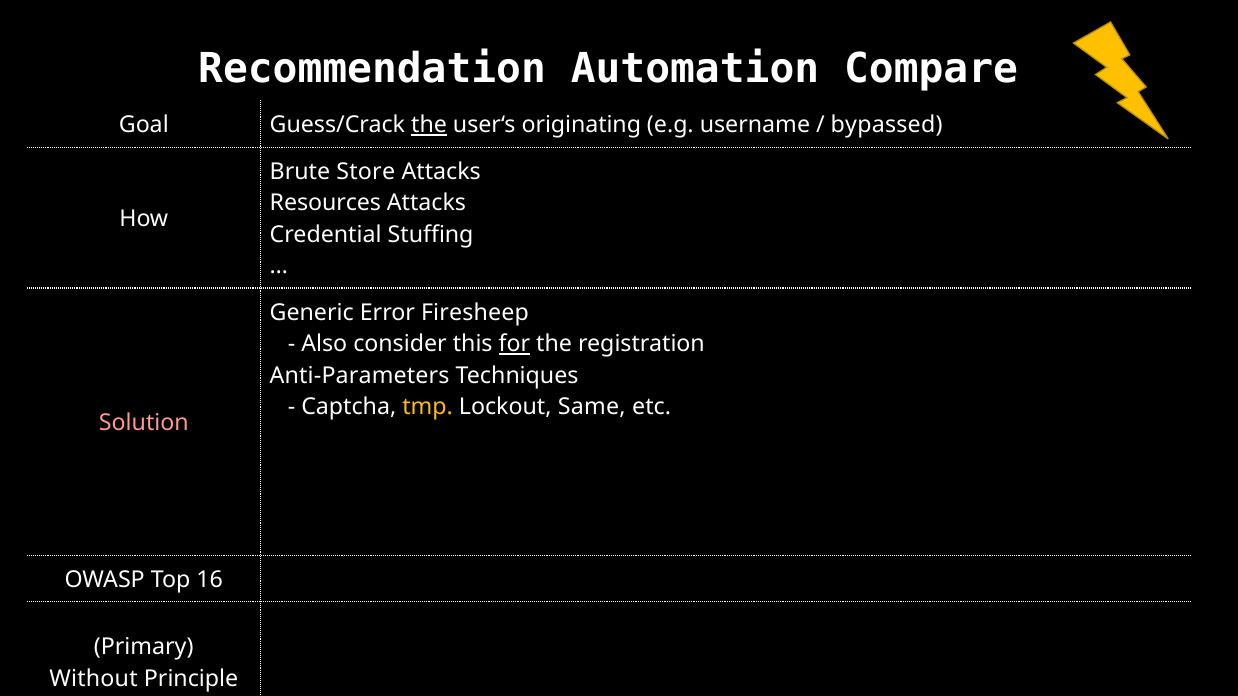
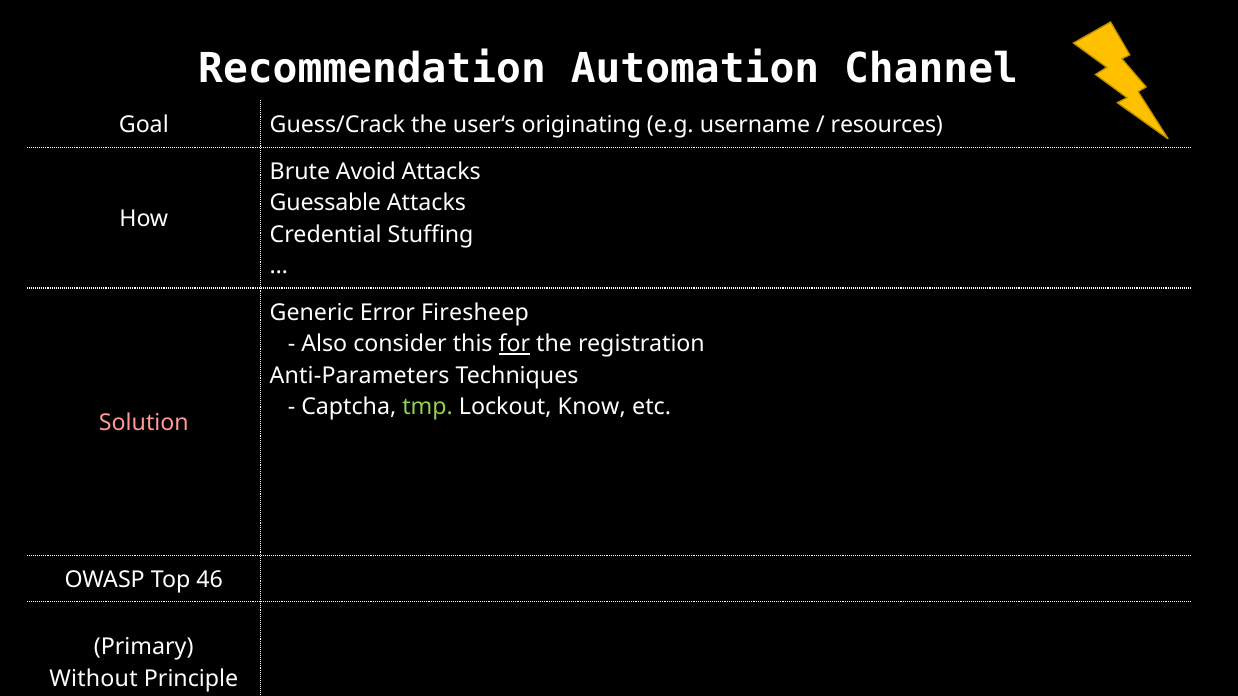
Compare: Compare -> Channel
the at (429, 125) underline: present -> none
bypassed: bypassed -> resources
Store: Store -> Avoid
Resources: Resources -> Guessable
tmp colour: yellow -> light green
Same: Same -> Know
16: 16 -> 46
